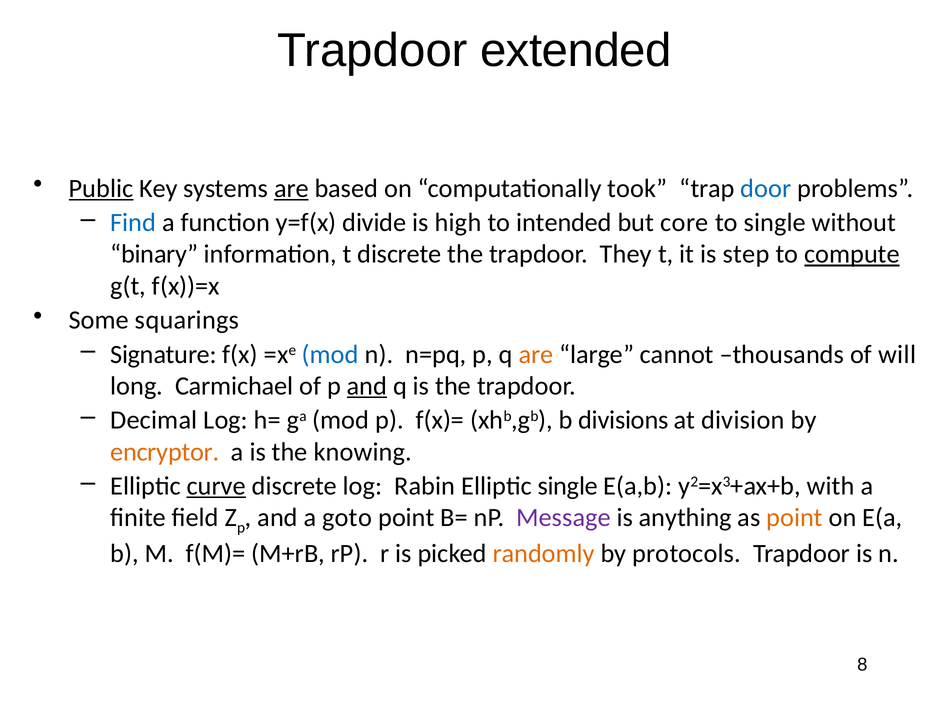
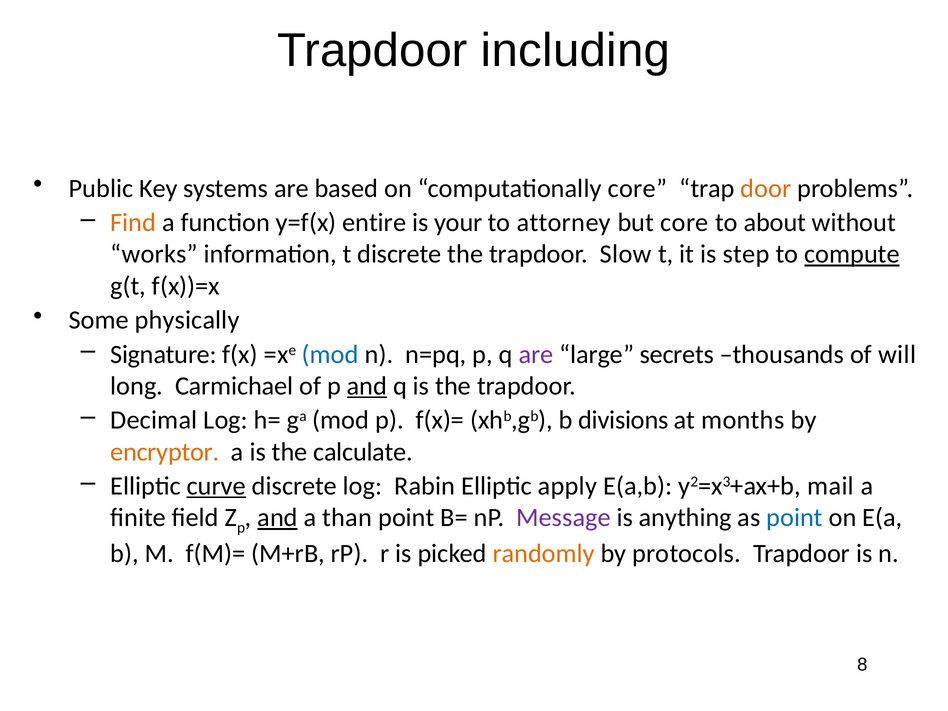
extended: extended -> including
Public underline: present -> none
are at (291, 188) underline: present -> none
computationally took: took -> core
door colour: blue -> orange
Find colour: blue -> orange
divide: divide -> entire
high: high -> your
intended: intended -> attorney
to single: single -> about
binary: binary -> works
They: They -> Slow
squarings: squarings -> physically
are at (536, 354) colour: orange -> purple
cannot: cannot -> secrets
division: division -> months
knowing: knowing -> calculate
Elliptic single: single -> apply
with: with -> mail
and at (278, 518) underline: none -> present
goto: goto -> than
point at (795, 518) colour: orange -> blue
